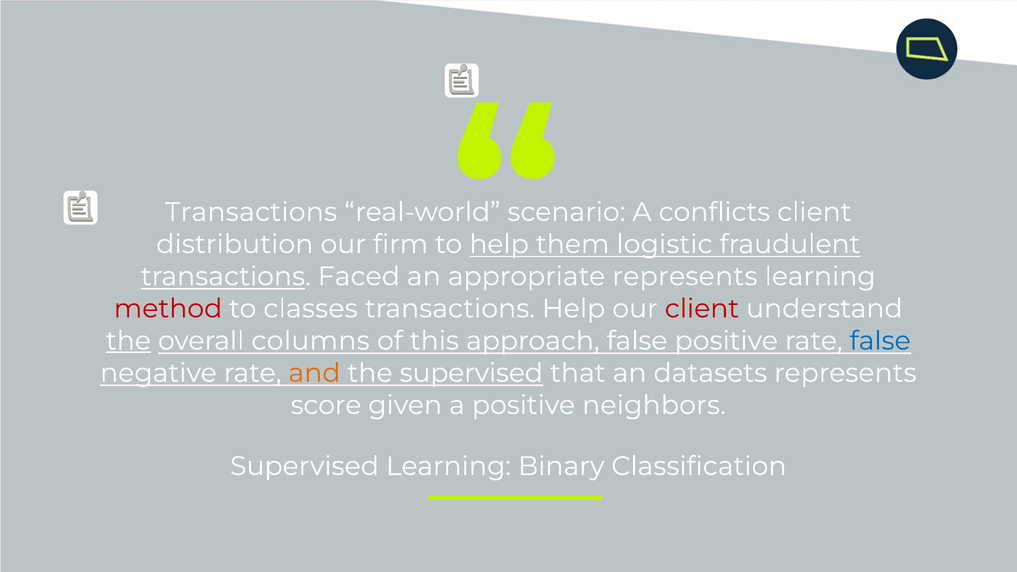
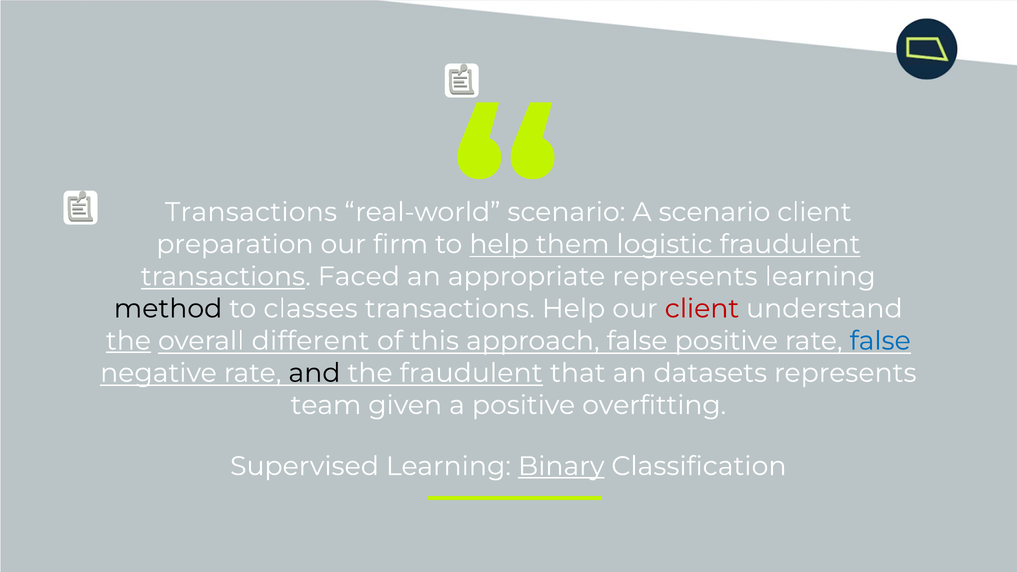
A conflicts: conflicts -> scenario
distribution: distribution -> preparation
method colour: red -> black
columns: columns -> different
and colour: orange -> black
the supervised: supervised -> fraudulent
score: score -> team
neighbors: neighbors -> overfitting
Binary underline: none -> present
